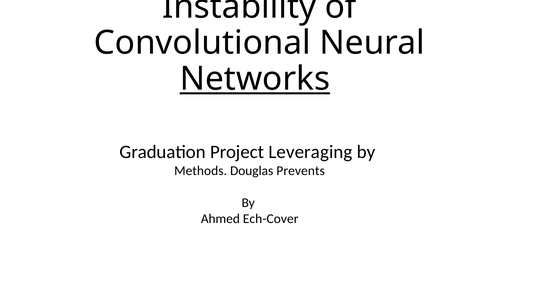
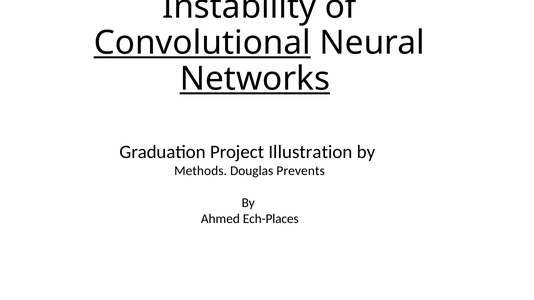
Convolutional underline: none -> present
Leveraging: Leveraging -> Illustration
Ech-Cover: Ech-Cover -> Ech-Places
